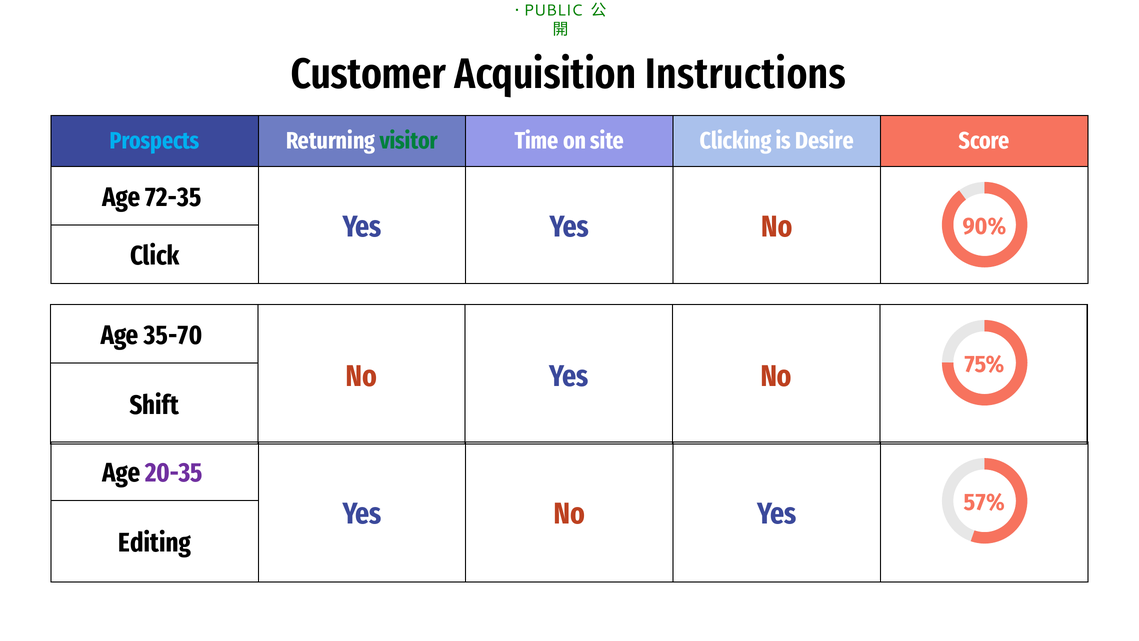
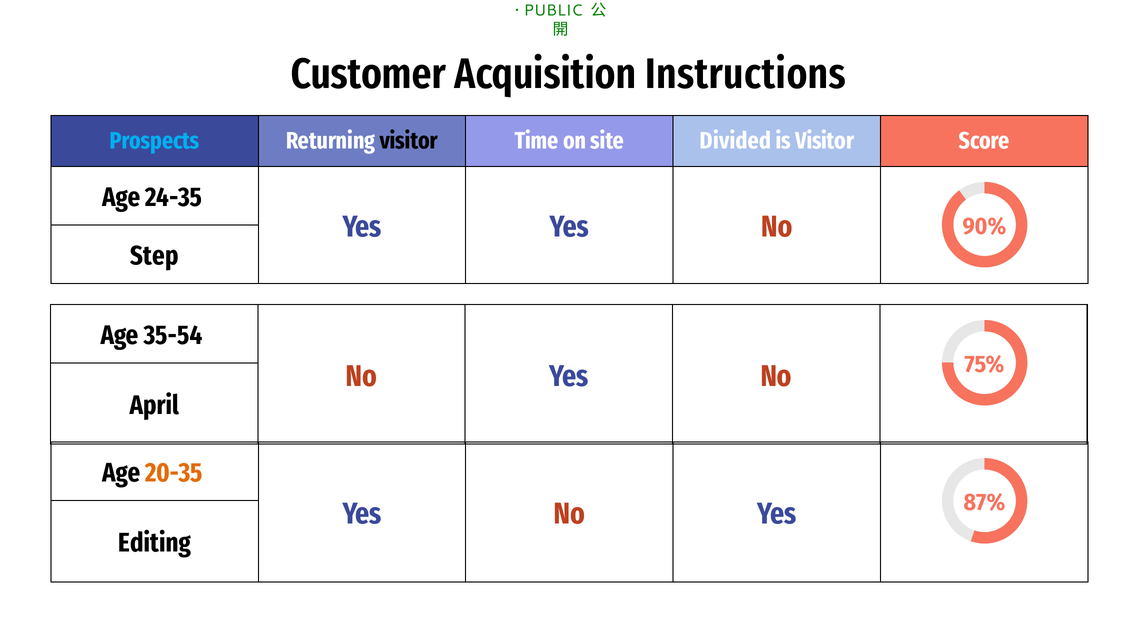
visitor at (409, 141) colour: green -> black
Clicking: Clicking -> Divided
is Desire: Desire -> Visitor
72-35: 72-35 -> 24-35
Click: Click -> Step
35-70: 35-70 -> 35-54
Shift: Shift -> April
20-35 colour: purple -> orange
57%: 57% -> 87%
